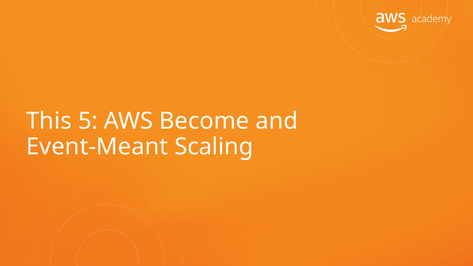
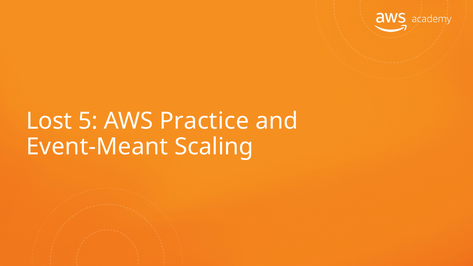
This: This -> Lost
Become: Become -> Practice
